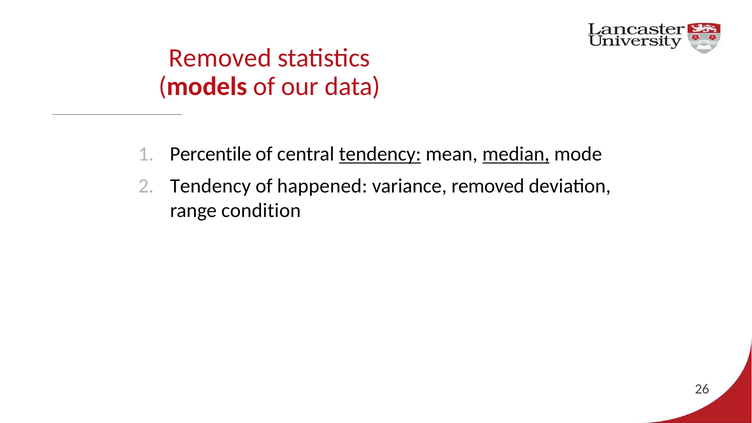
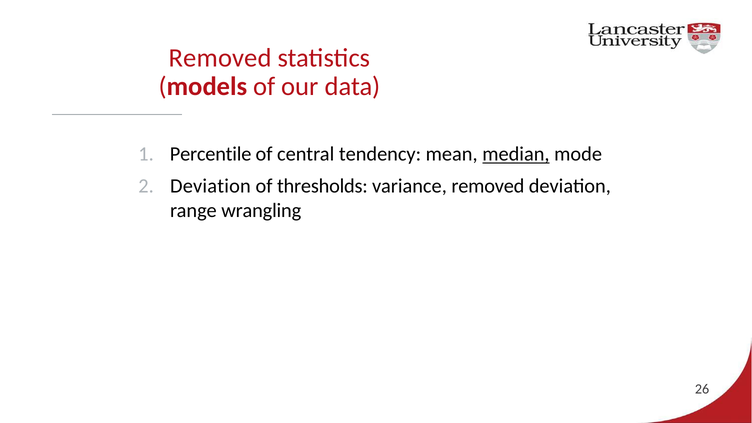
tendency at (380, 154) underline: present -> none
Tendency at (210, 186): Tendency -> Deviation
happened: happened -> thresholds
condition: condition -> wrangling
